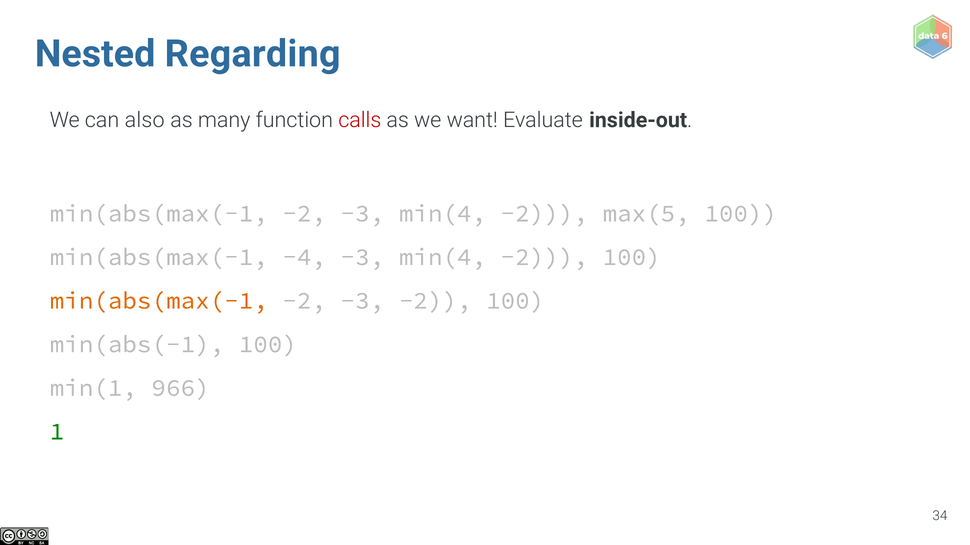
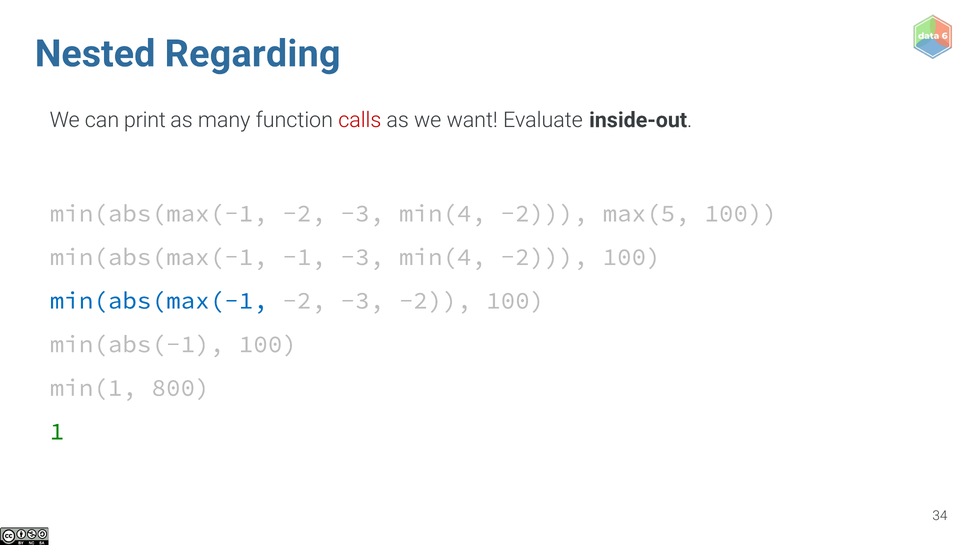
also: also -> print
-4: -4 -> -1
min(abs(max(-1 at (159, 301) colour: orange -> blue
966: 966 -> 800
